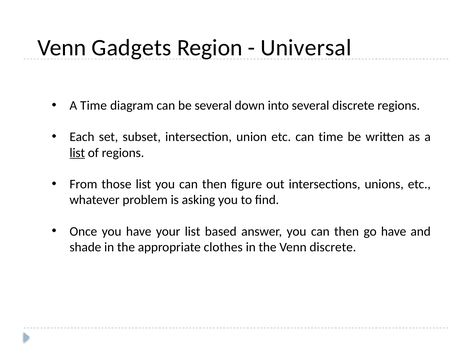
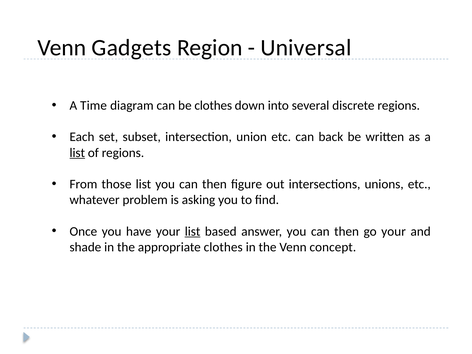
be several: several -> clothes
can time: time -> back
list at (193, 231) underline: none -> present
go have: have -> your
Venn discrete: discrete -> concept
